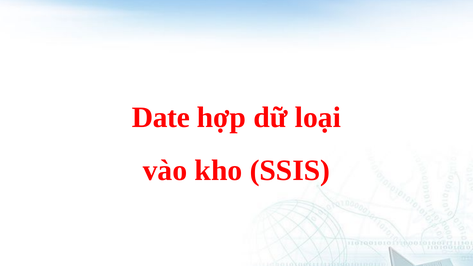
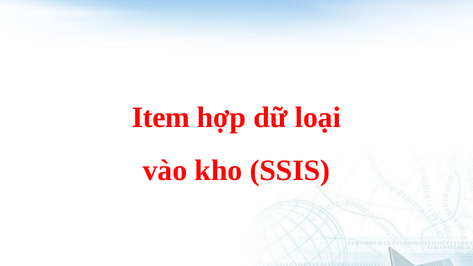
Date: Date -> Item
